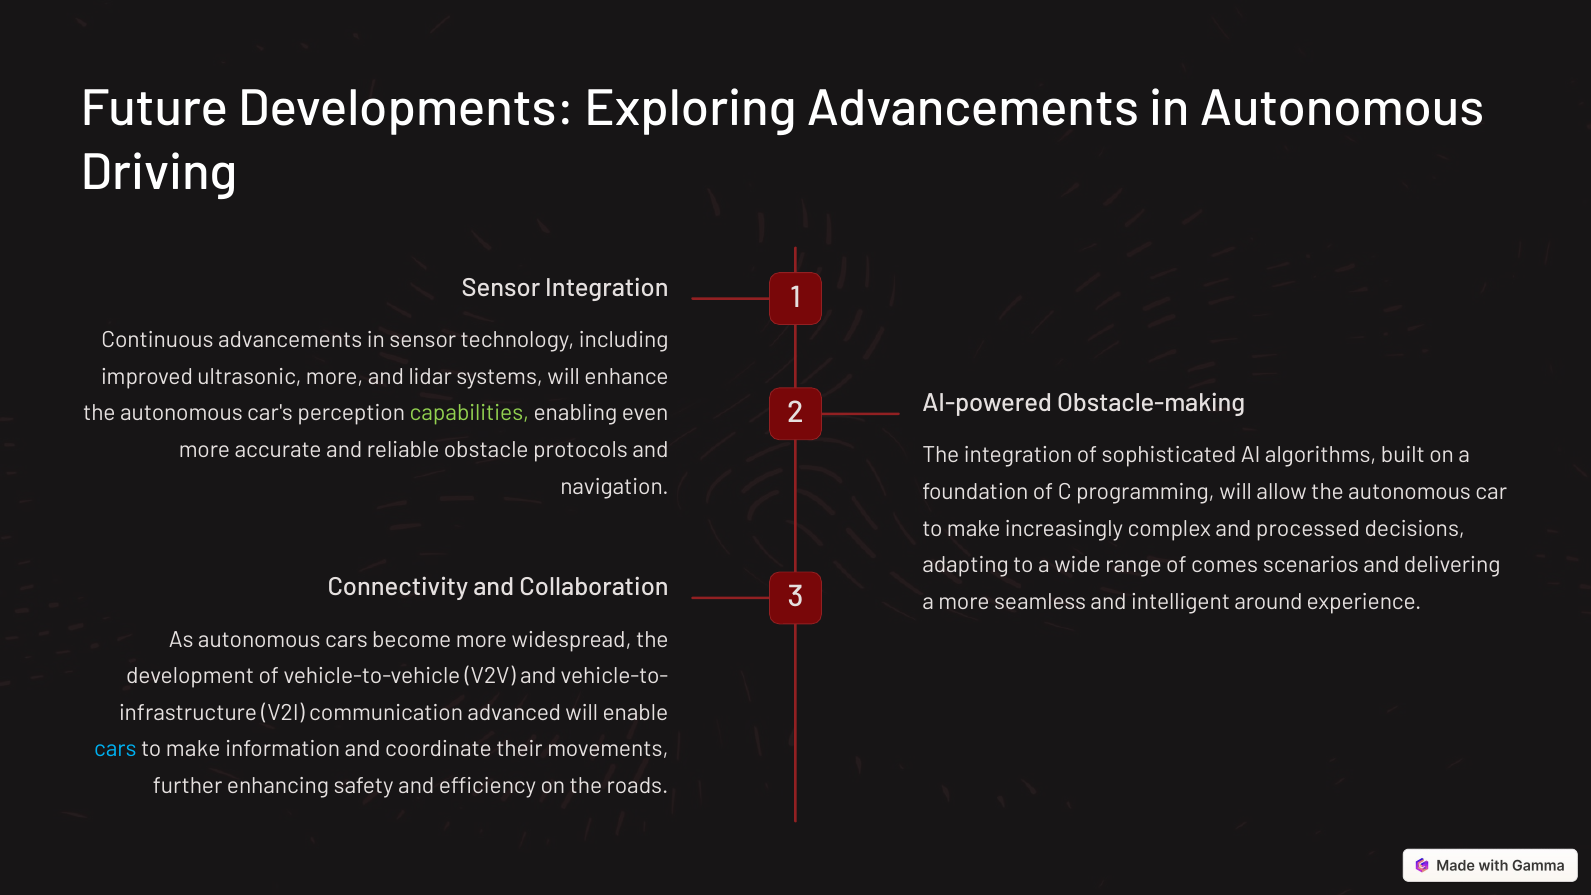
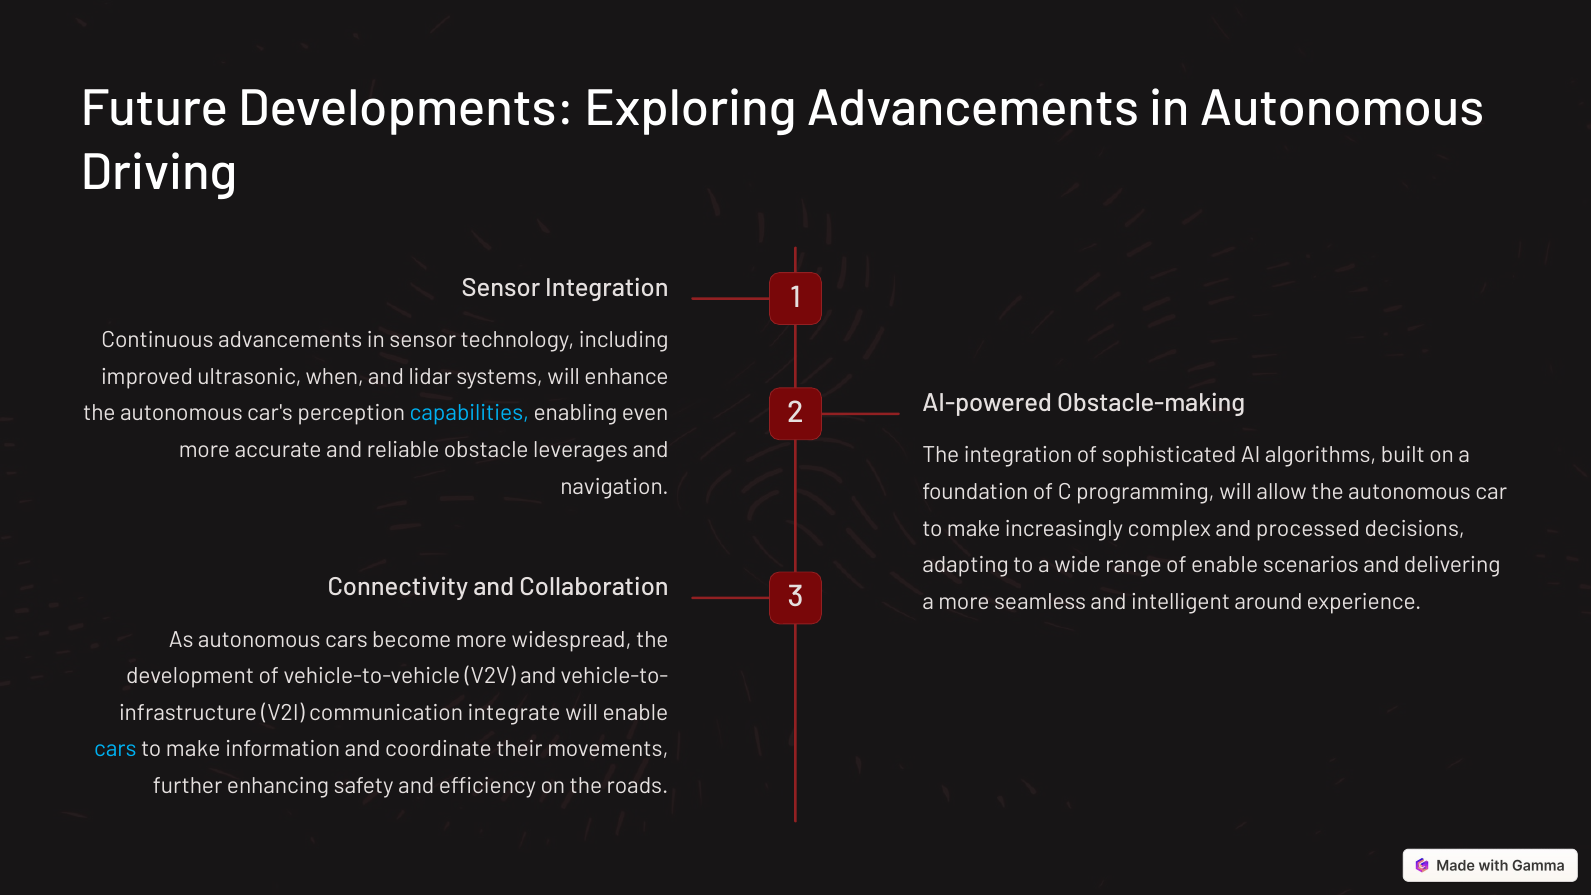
ultrasonic more: more -> when
capabilities colour: light green -> light blue
protocols: protocols -> leverages
of comes: comes -> enable
advanced: advanced -> integrate
